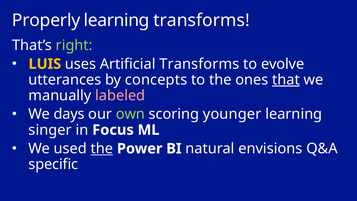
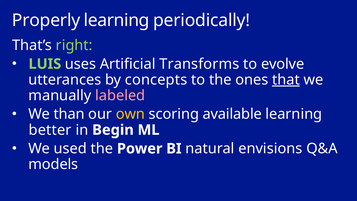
learning transforms: transforms -> periodically
LUIS colour: yellow -> light green
days: days -> than
own colour: light green -> yellow
younger: younger -> available
singer: singer -> better
Focus: Focus -> Begin
the at (102, 148) underline: present -> none
specific: specific -> models
